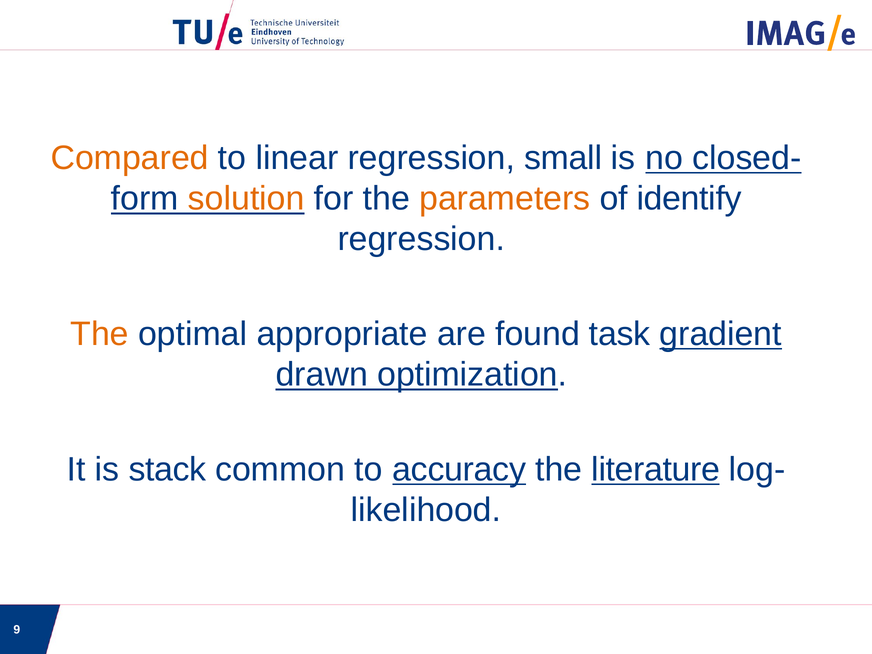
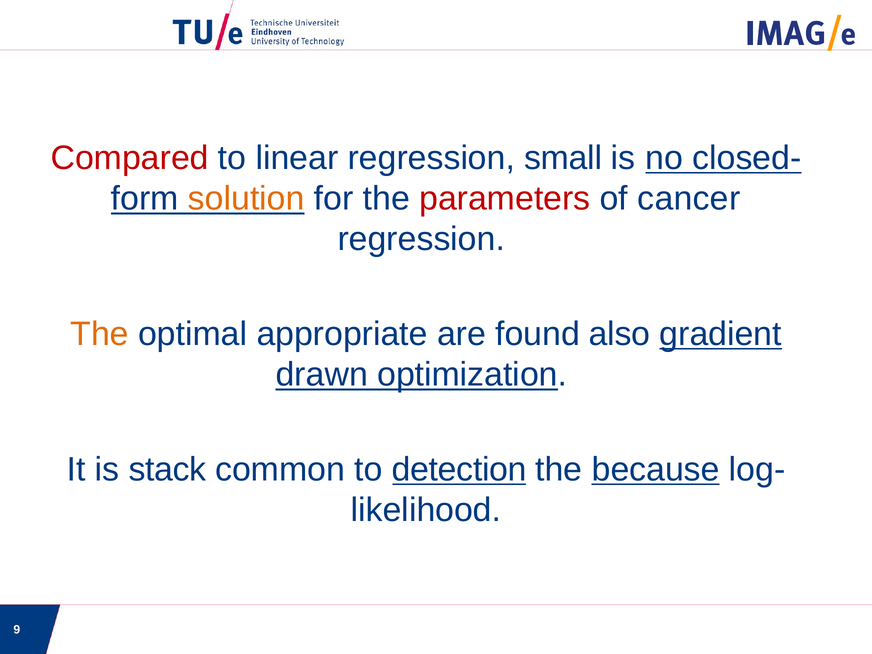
Compared colour: orange -> red
parameters colour: orange -> red
identify: identify -> cancer
task: task -> also
accuracy: accuracy -> detection
literature: literature -> because
